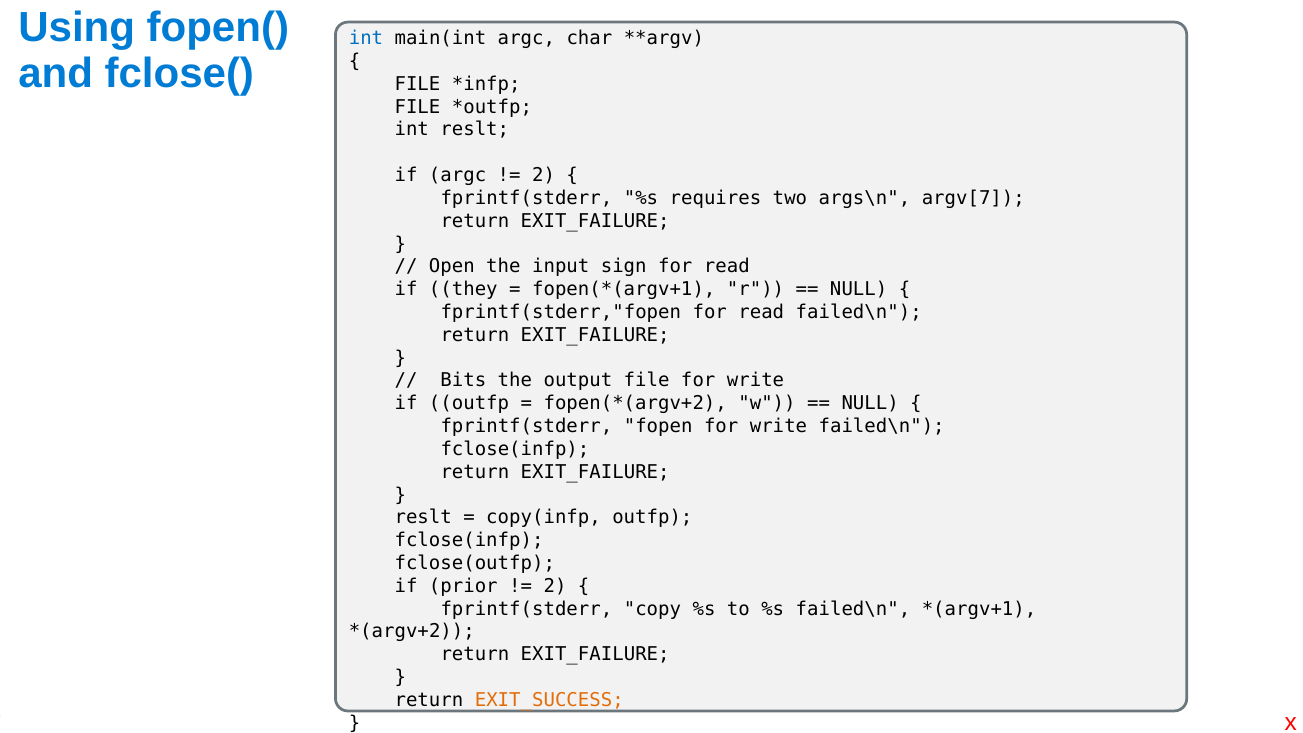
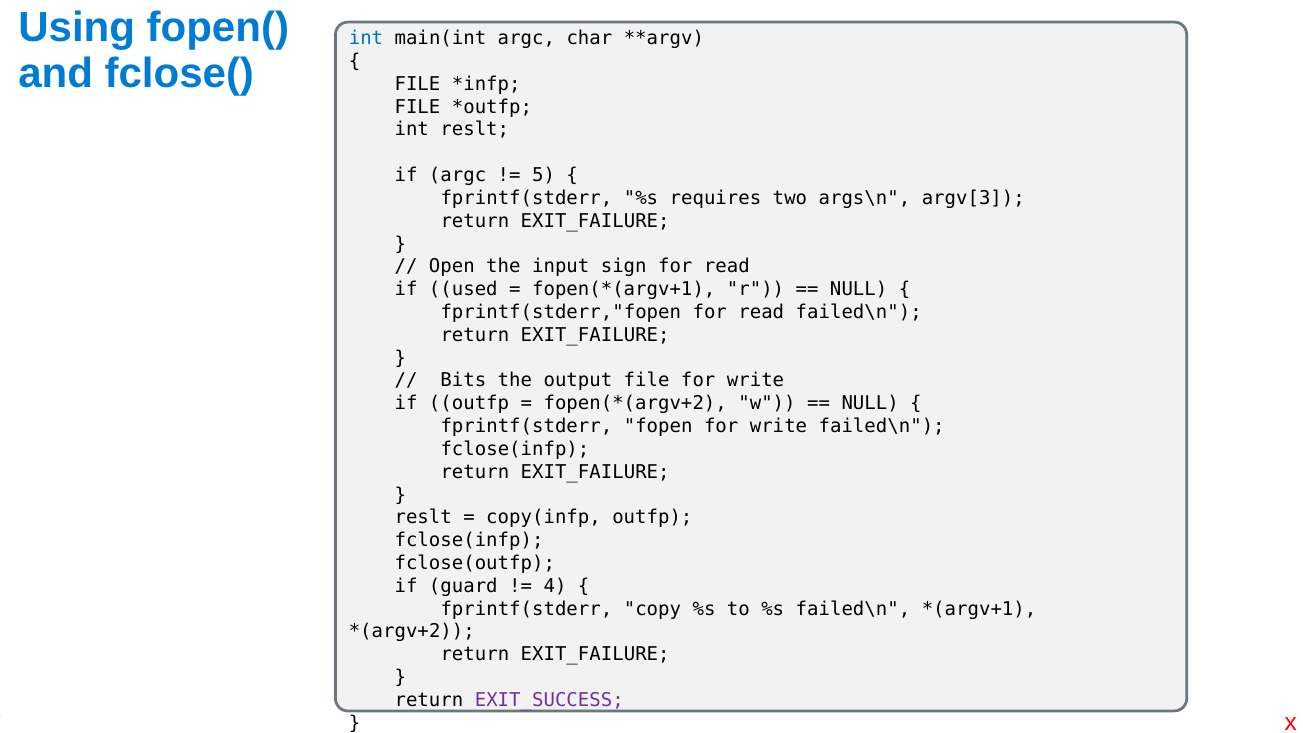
2 at (544, 175): 2 -> 5
argv[7: argv[7 -> argv[3
they: they -> used
prior: prior -> guard
2 at (555, 586): 2 -> 4
EXIT_SUCCESS colour: orange -> purple
